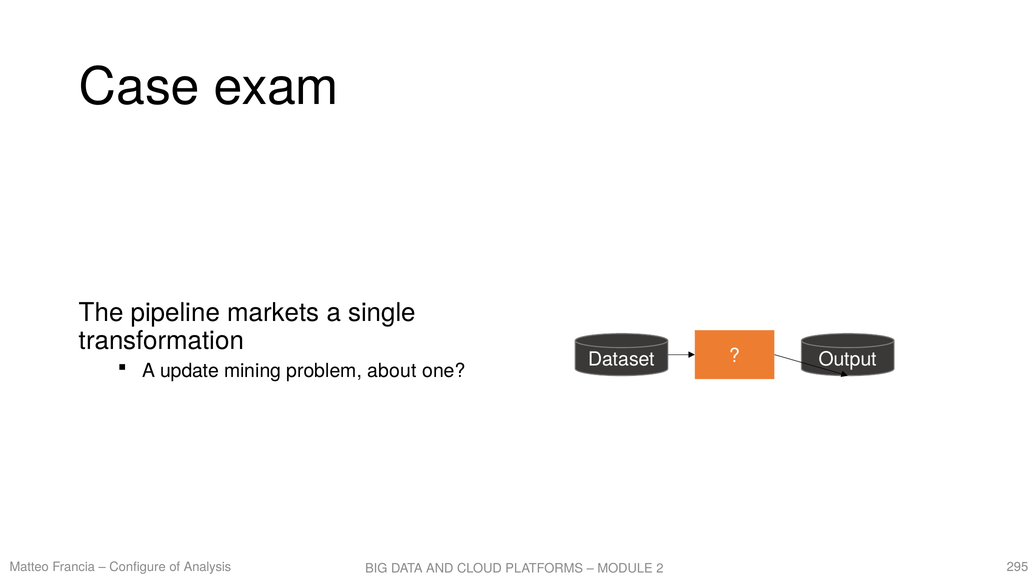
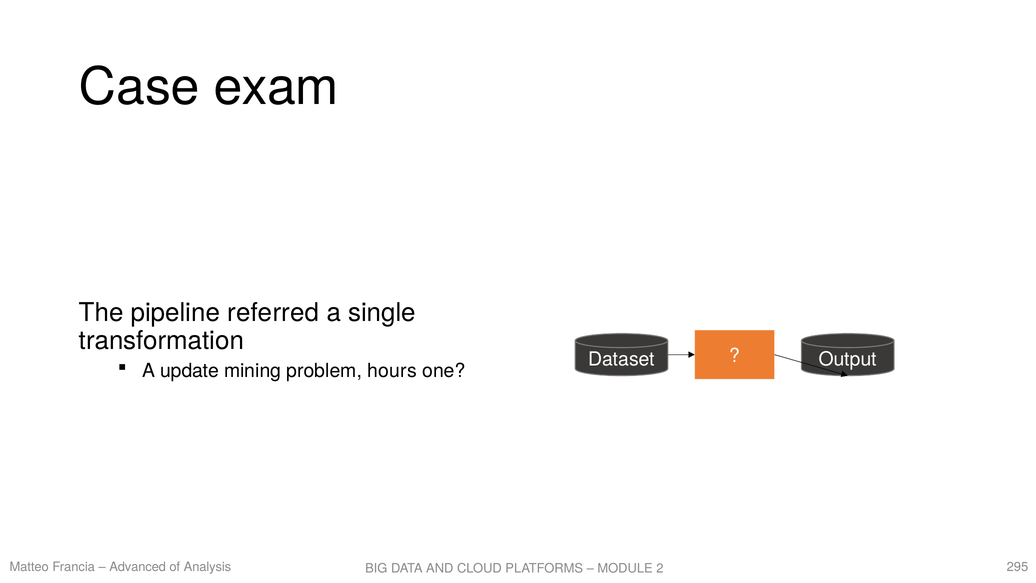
markets: markets -> referred
about: about -> hours
Configure: Configure -> Advanced
